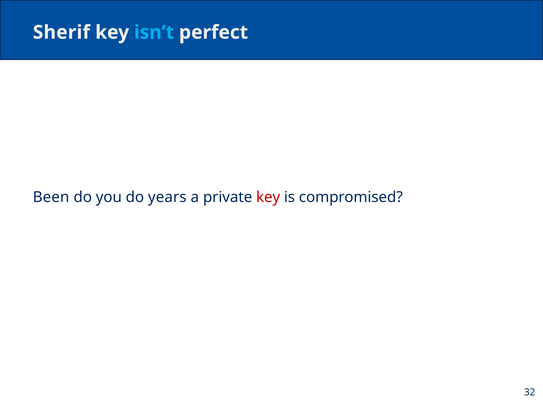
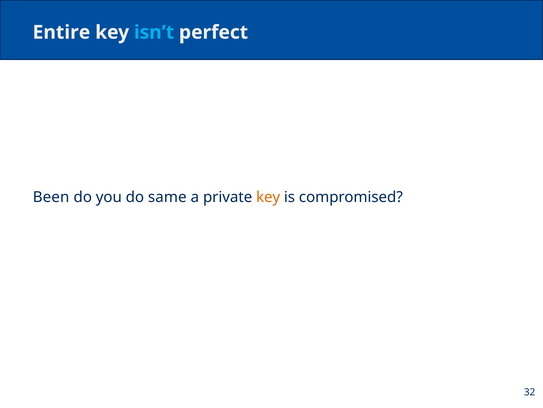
Sherif: Sherif -> Entire
years: years -> same
key at (268, 197) colour: red -> orange
